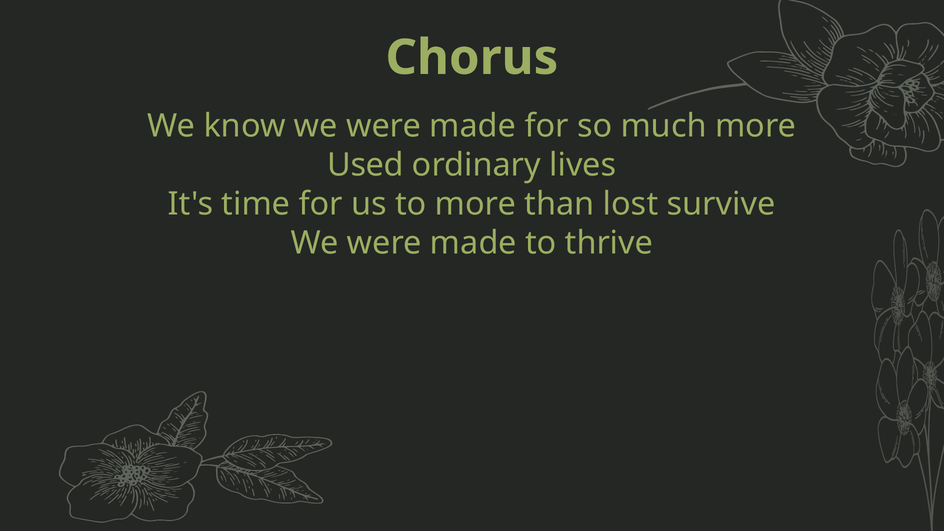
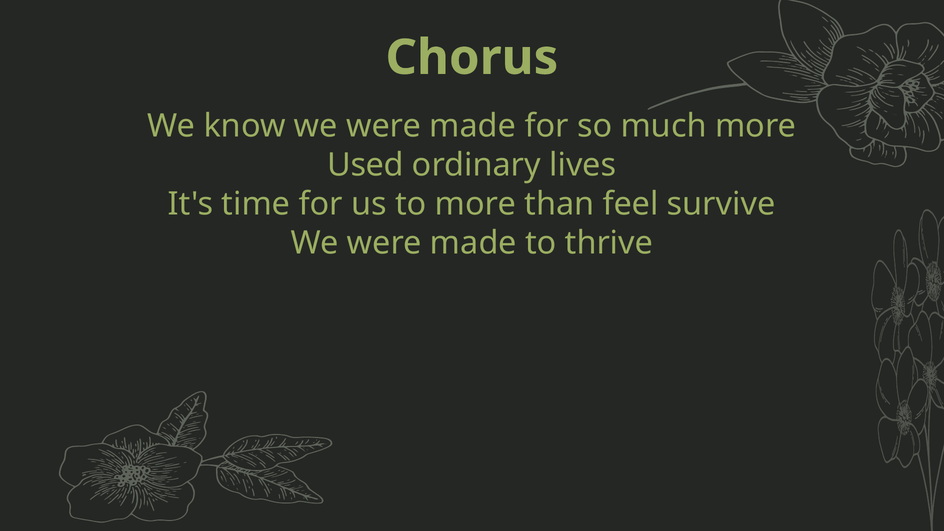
lost: lost -> feel
